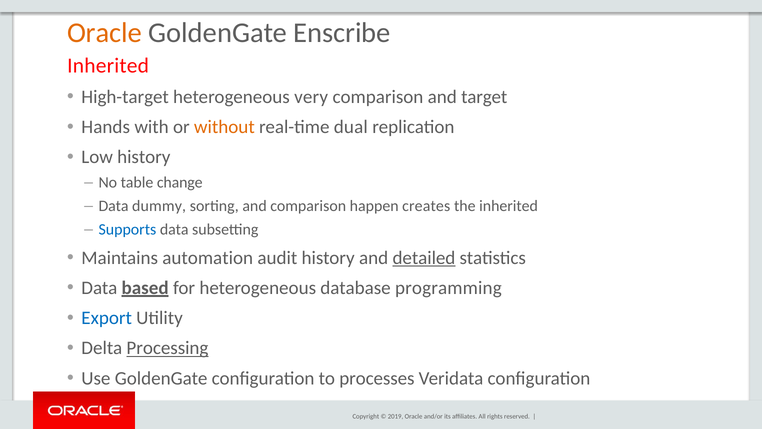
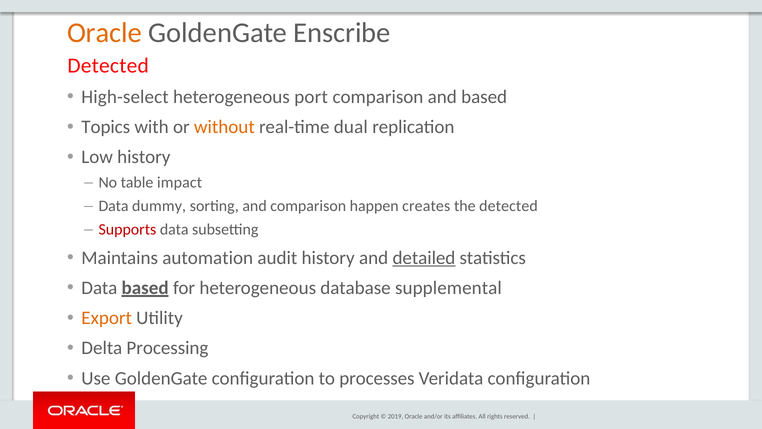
Inherited at (108, 65): Inherited -> Detected
High-target: High-target -> High-select
very: very -> port
and target: target -> based
Hands: Hands -> Topics
change: change -> impact
the inherited: inherited -> detected
Supports colour: blue -> red
programming: programming -> supplemental
Export colour: blue -> orange
Processing underline: present -> none
